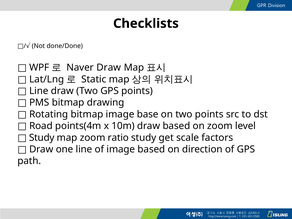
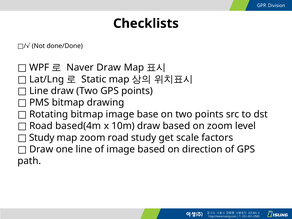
points(4m: points(4m -> based(4m
zoom ratio: ratio -> road
